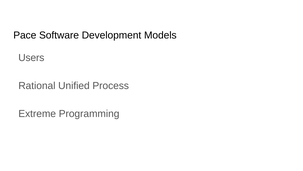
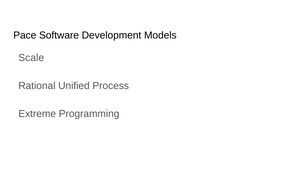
Users: Users -> Scale
